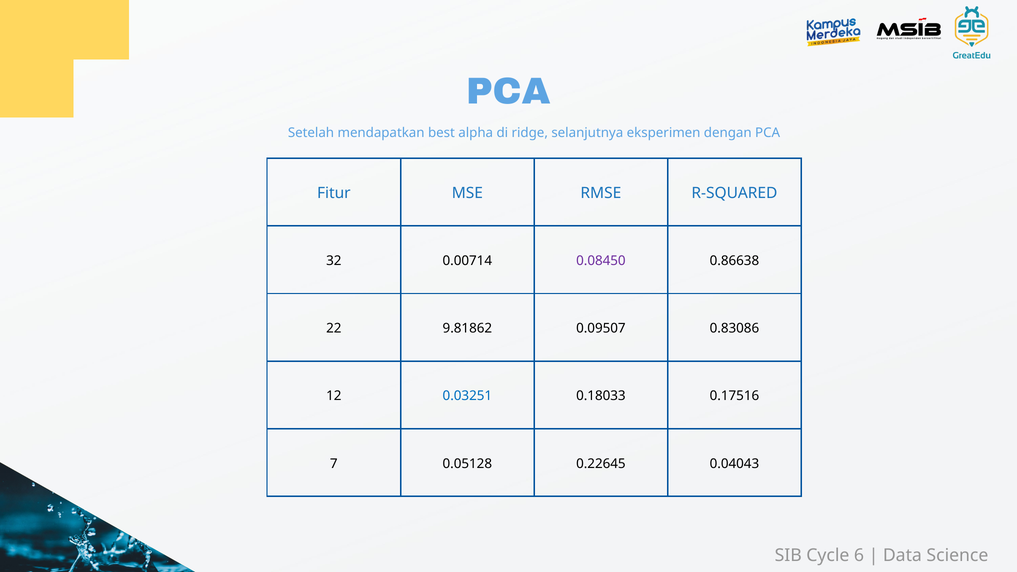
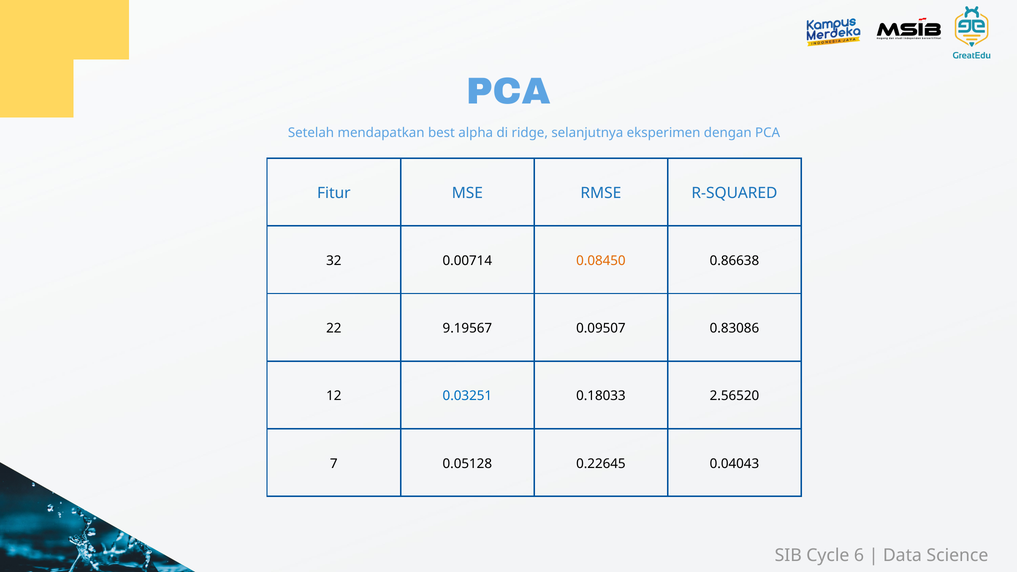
0.08450 colour: purple -> orange
9.81862: 9.81862 -> 9.19567
0.17516: 0.17516 -> 2.56520
